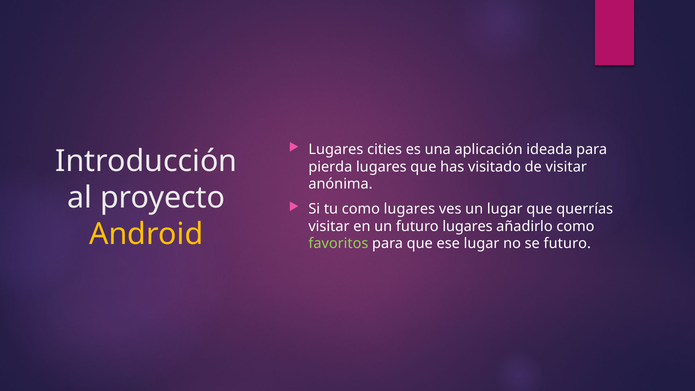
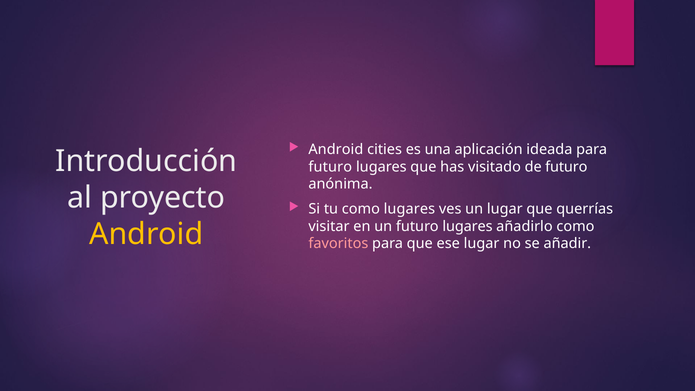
Lugares at (336, 149): Lugares -> Android
pierda at (330, 167): pierda -> futuro
de visitar: visitar -> futuro
favoritos colour: light green -> pink
se futuro: futuro -> añadir
